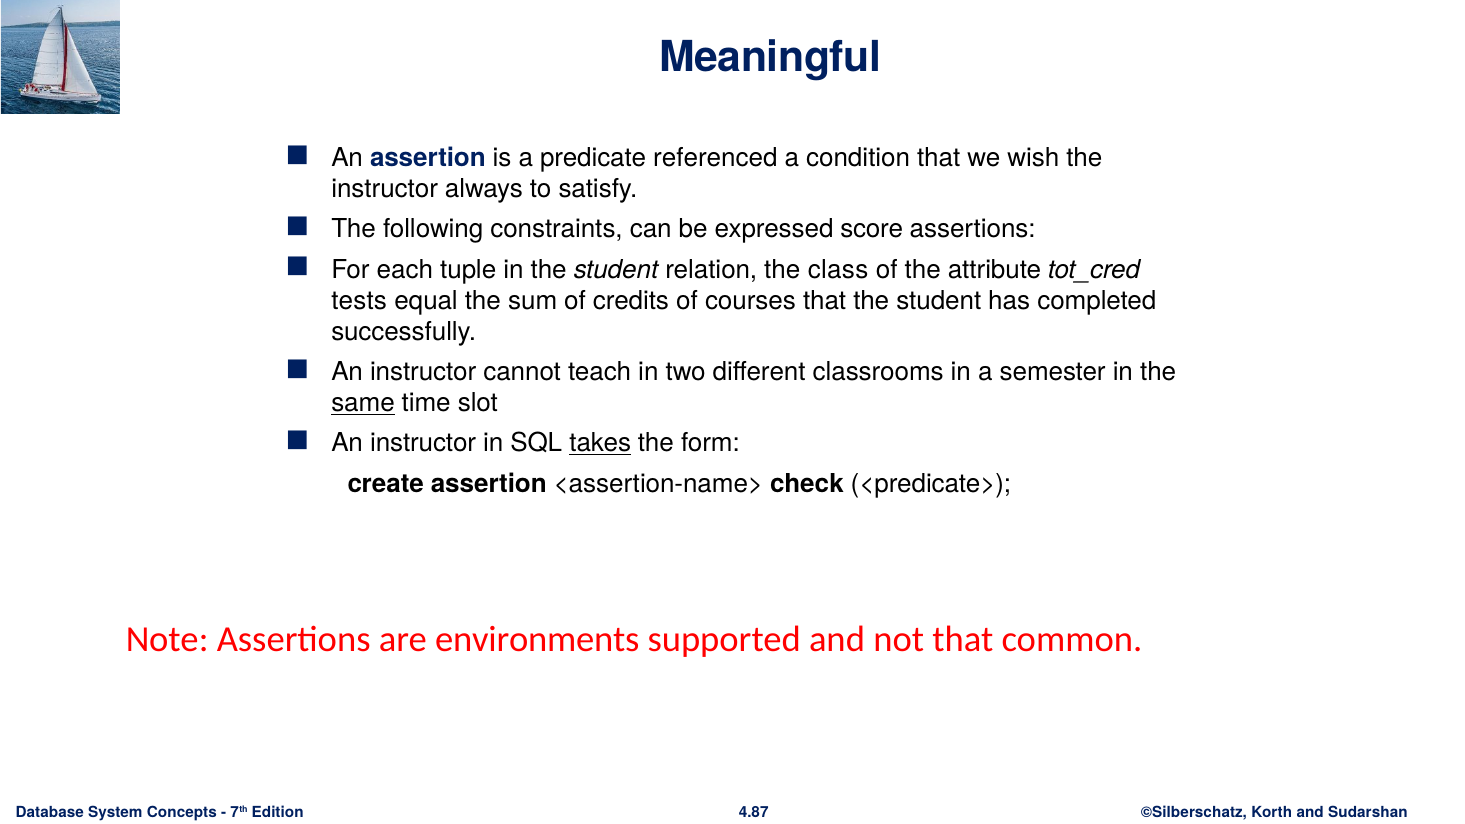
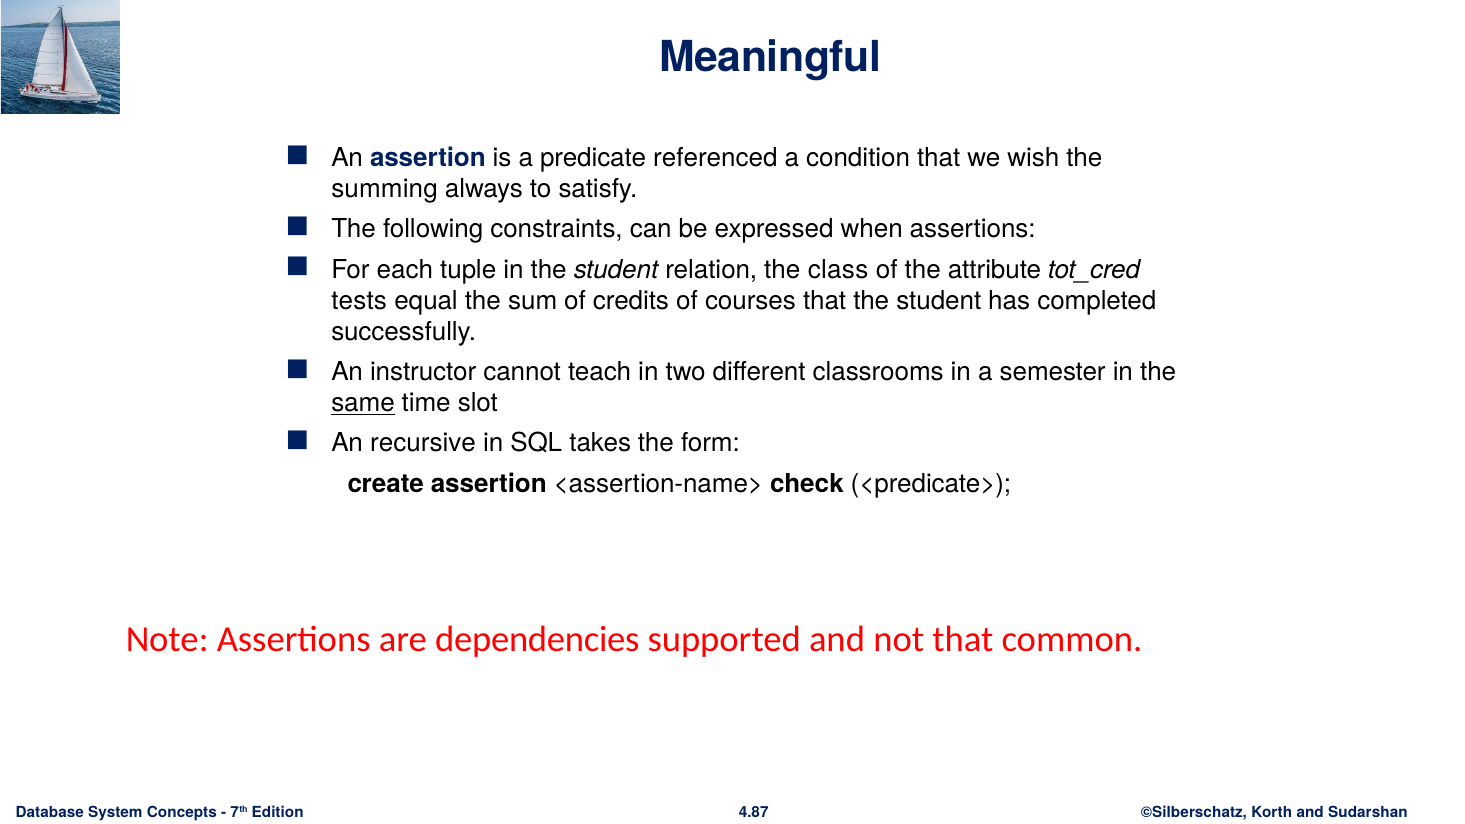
instructor at (385, 189): instructor -> summing
score: score -> when
instructor at (423, 443): instructor -> recursive
takes underline: present -> none
environments: environments -> dependencies
